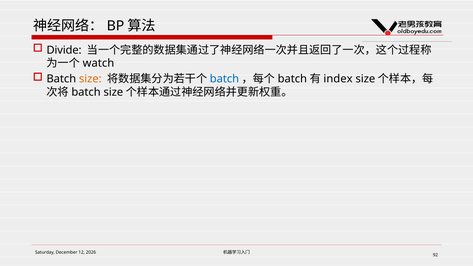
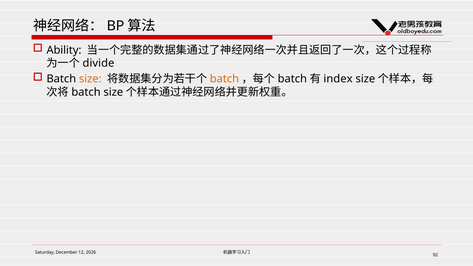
Divide: Divide -> Ability
watch: watch -> divide
batch at (224, 79) colour: blue -> orange
